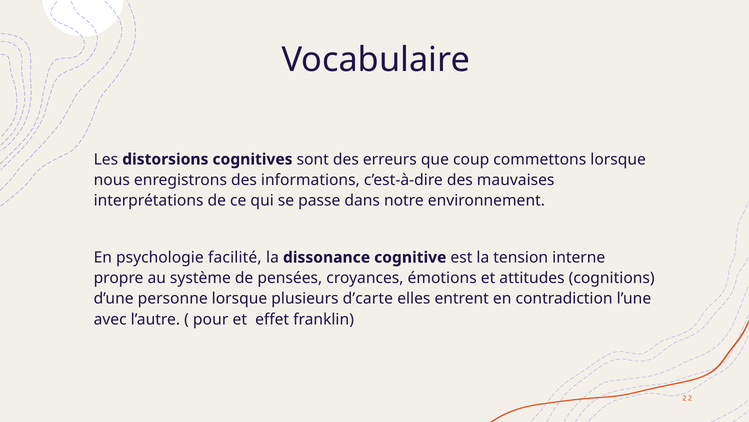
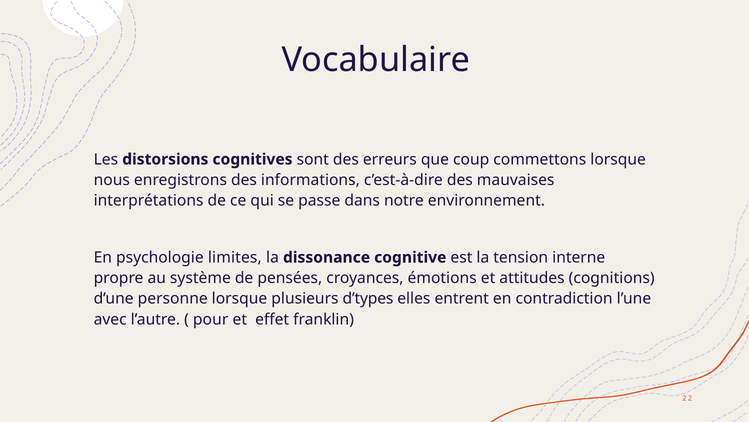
facilité: facilité -> limites
d’carte: d’carte -> d’types
